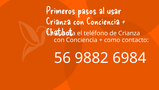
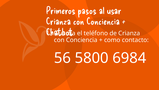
9882: 9882 -> 5800
